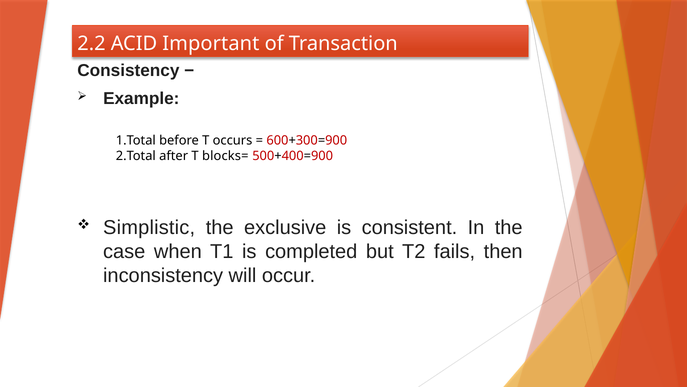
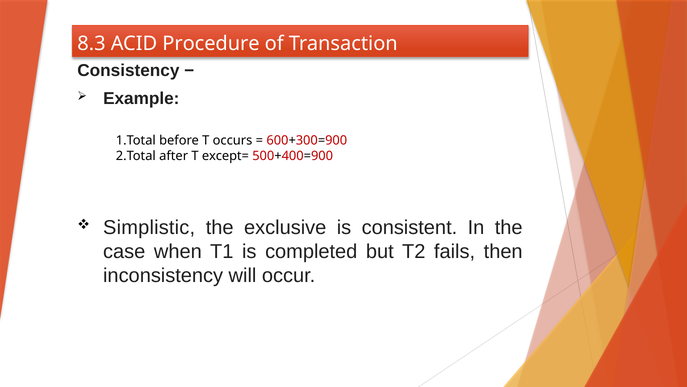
2.2: 2.2 -> 8.3
Important: Important -> Procedure
blocks=: blocks= -> except=
